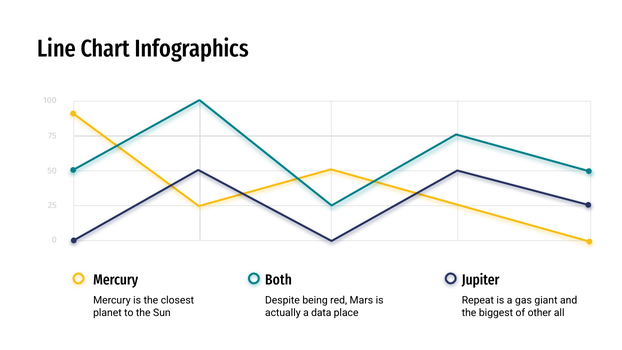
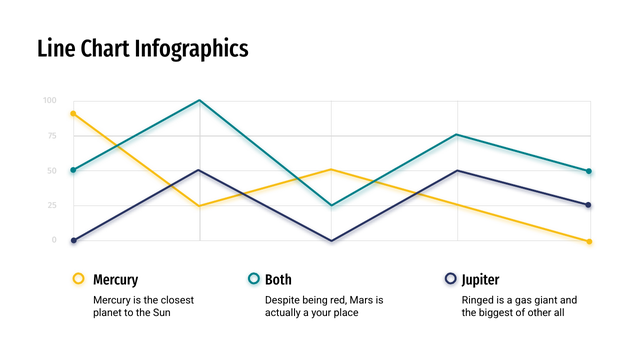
Repeat: Repeat -> Ringed
data: data -> your
